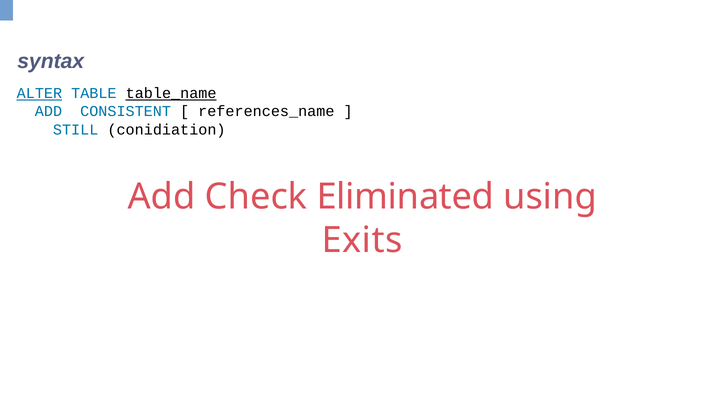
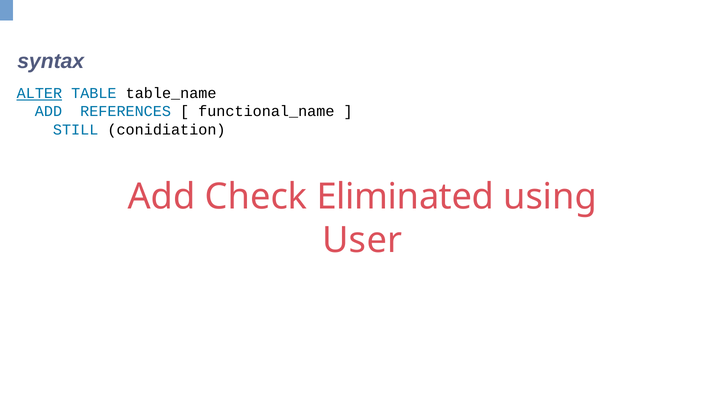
table_name underline: present -> none
CONSISTENT: CONSISTENT -> REFERENCES
references_name: references_name -> functional_name
Exits: Exits -> User
